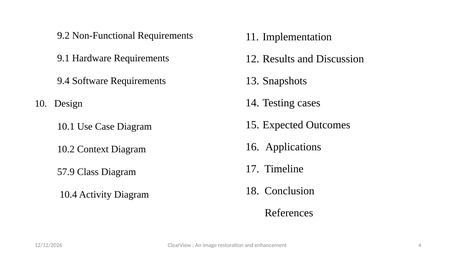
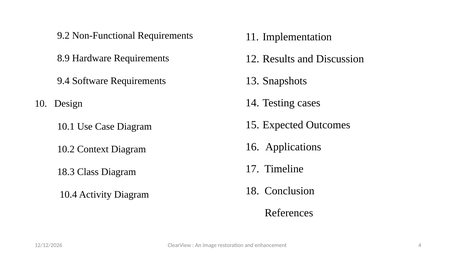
9.1: 9.1 -> 8.9
57.9: 57.9 -> 18.3
